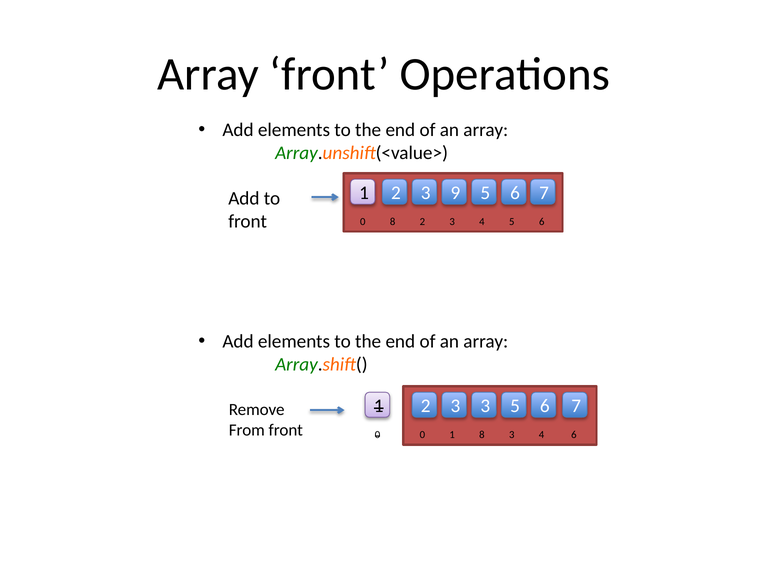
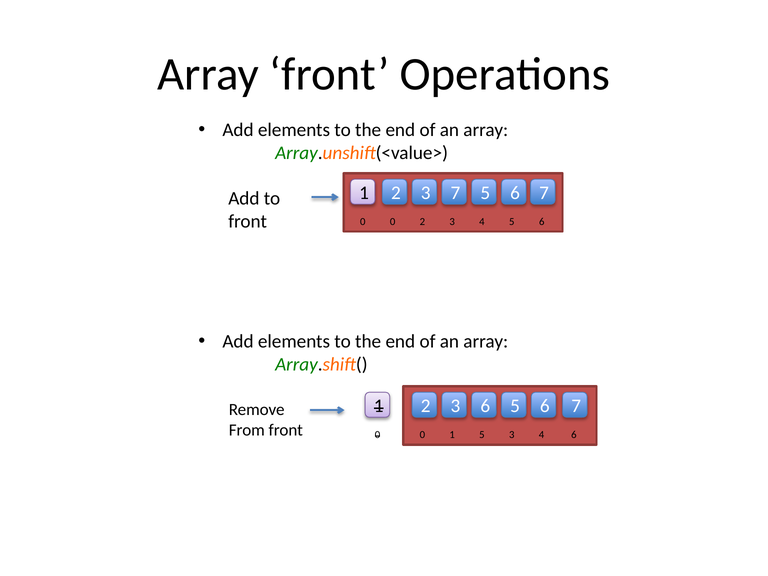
3 9: 9 -> 7
0 8: 8 -> 0
3 3: 3 -> 6
1 8: 8 -> 5
